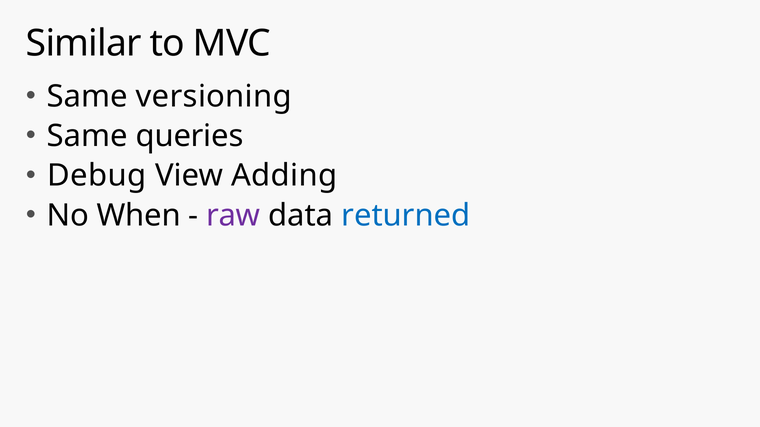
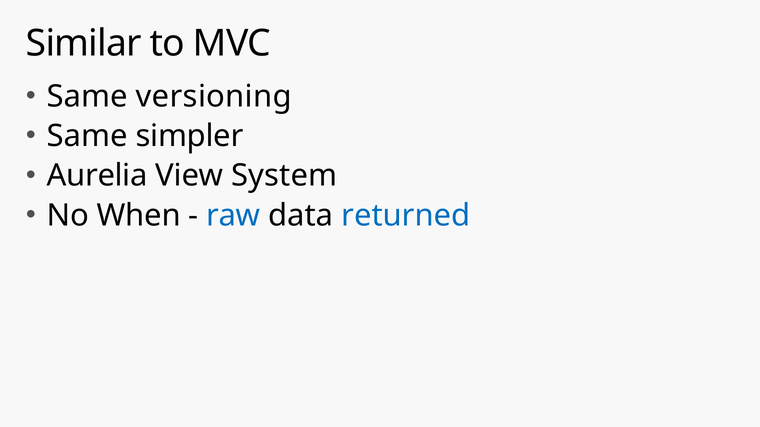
queries: queries -> simpler
Debug: Debug -> Aurelia
Adding: Adding -> System
raw colour: purple -> blue
